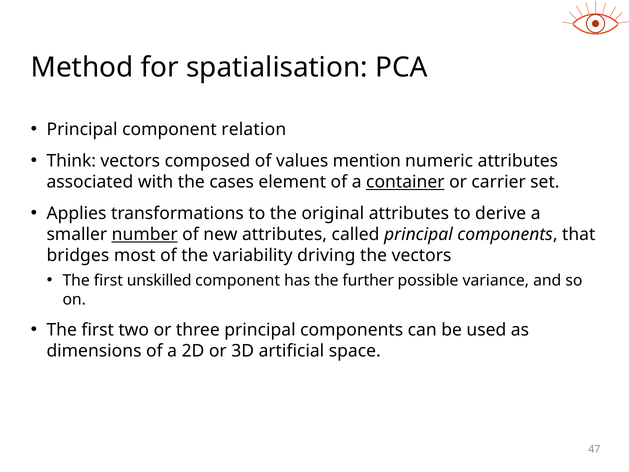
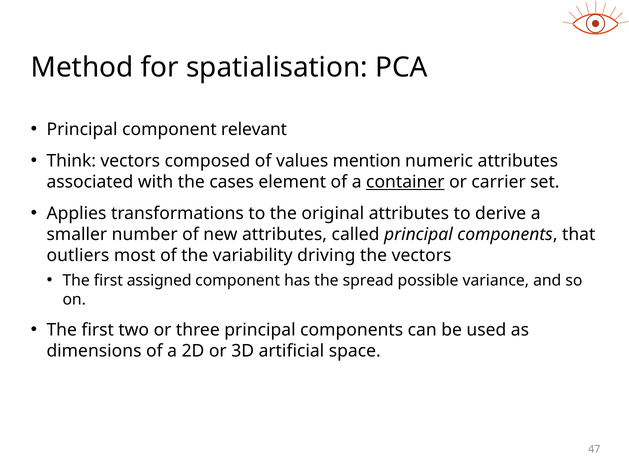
relation: relation -> relevant
number underline: present -> none
bridges: bridges -> outliers
unskilled: unskilled -> assigned
further: further -> spread
